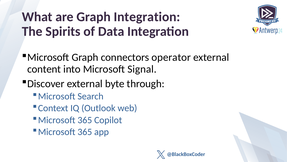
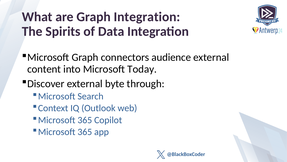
operator: operator -> audience
Signal: Signal -> Today
